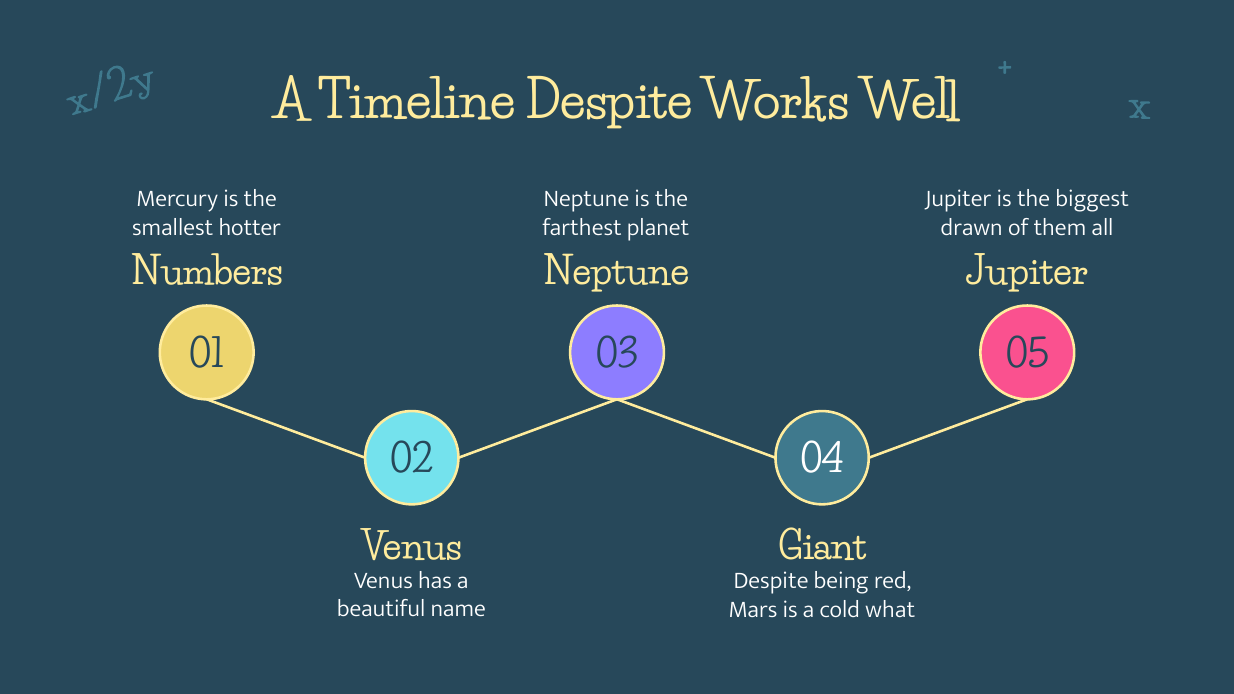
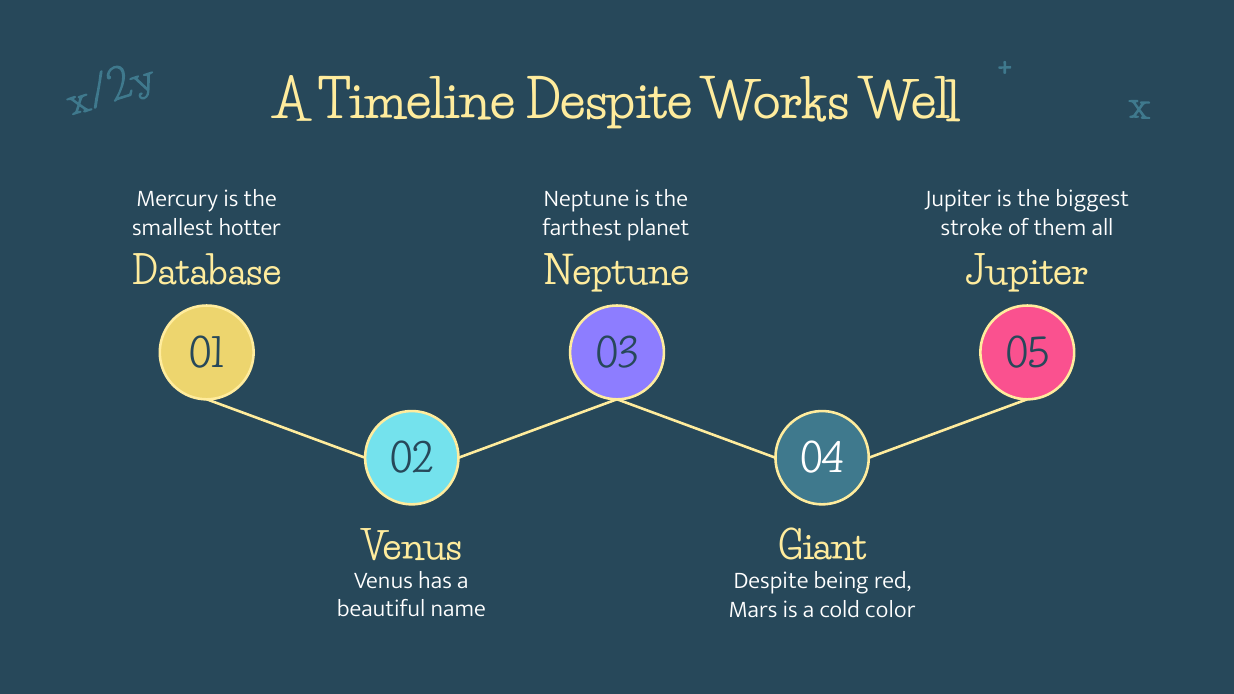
drawn: drawn -> stroke
Numbers: Numbers -> Database
what: what -> color
